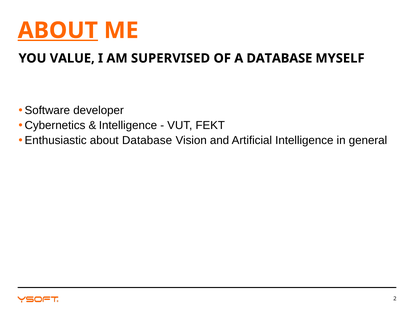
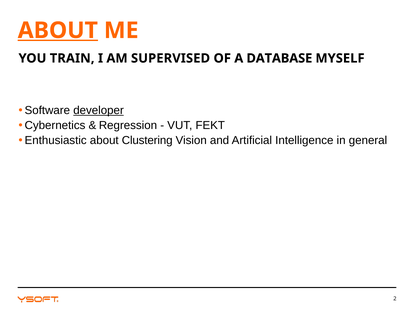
VALUE: VALUE -> TRAIN
developer underline: none -> present
Intelligence at (128, 125): Intelligence -> Regression
about Database: Database -> Clustering
